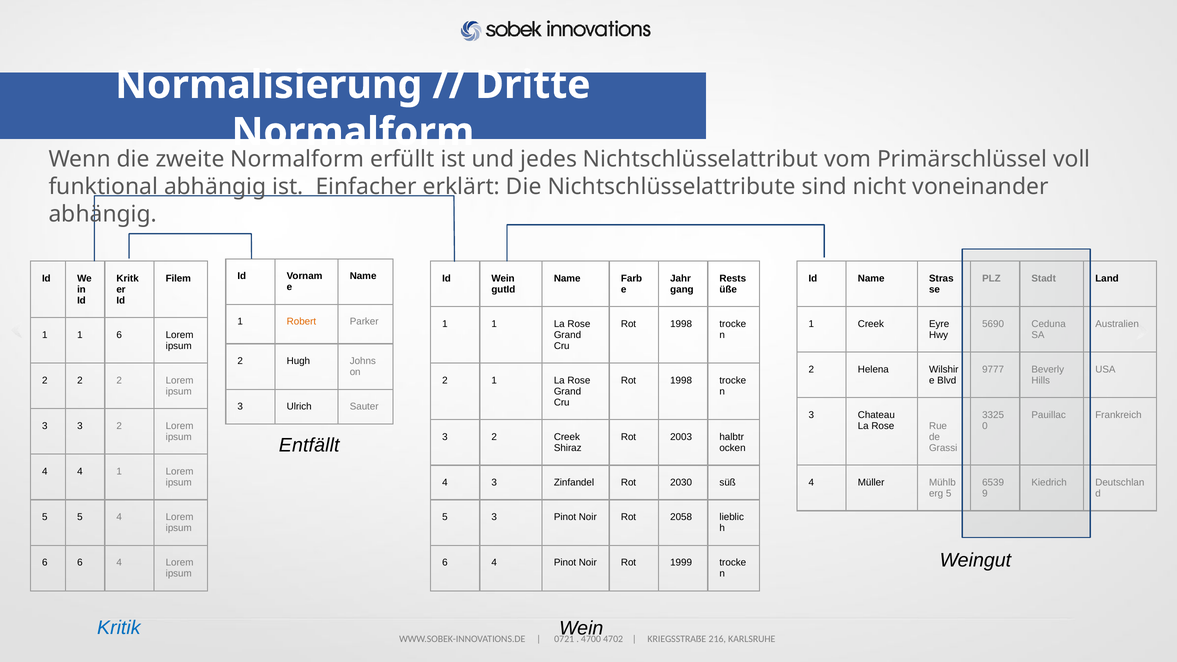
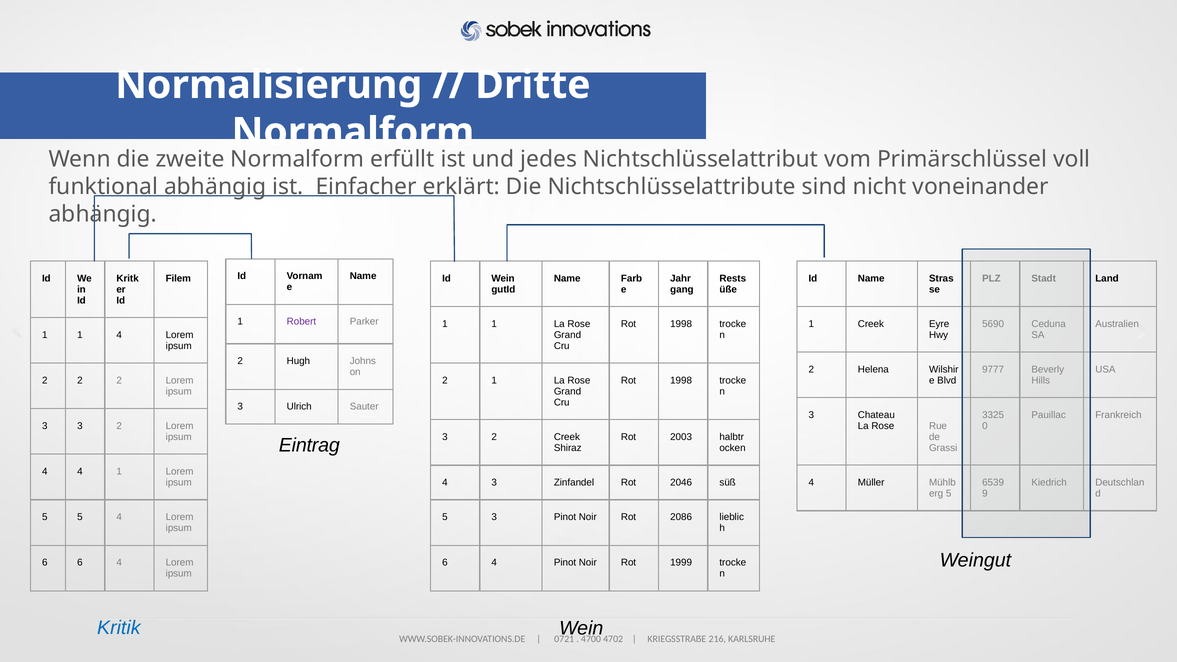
Robert colour: orange -> purple
1 6: 6 -> 4
Entfällt: Entfällt -> Eintrag
2030: 2030 -> 2046
2058: 2058 -> 2086
